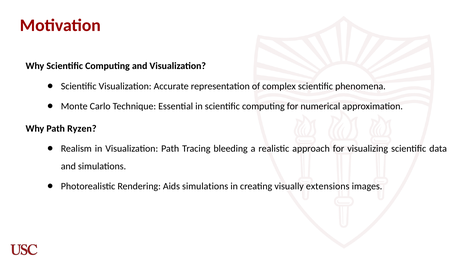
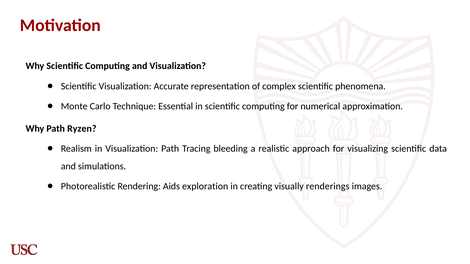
Aids simulations: simulations -> exploration
extensions: extensions -> renderings
